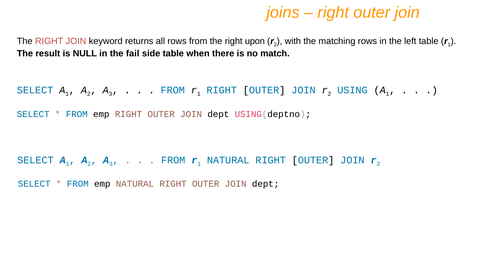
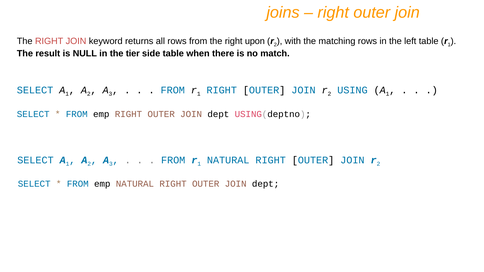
fail: fail -> tier
